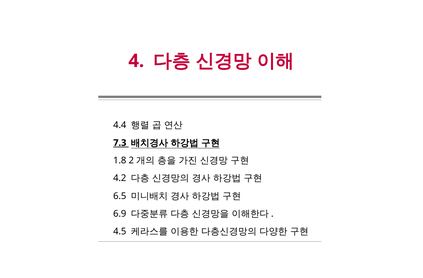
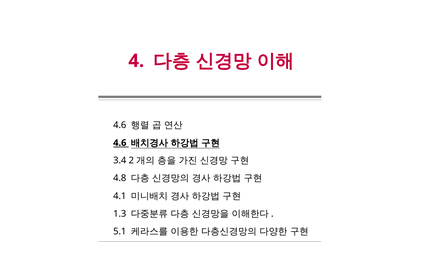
4.4 at (120, 125): 4.4 -> 4.6
7.3 at (120, 143): 7.3 -> 4.6
1.8: 1.8 -> 3.4
4.2: 4.2 -> 4.8
6.5: 6.5 -> 4.1
6.9: 6.9 -> 1.3
4.5: 4.5 -> 5.1
